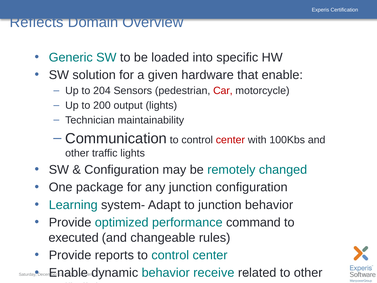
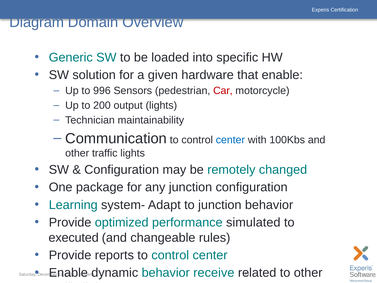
Reflects: Reflects -> Diagram
204: 204 -> 996
center at (230, 140) colour: red -> blue
command: command -> simulated
